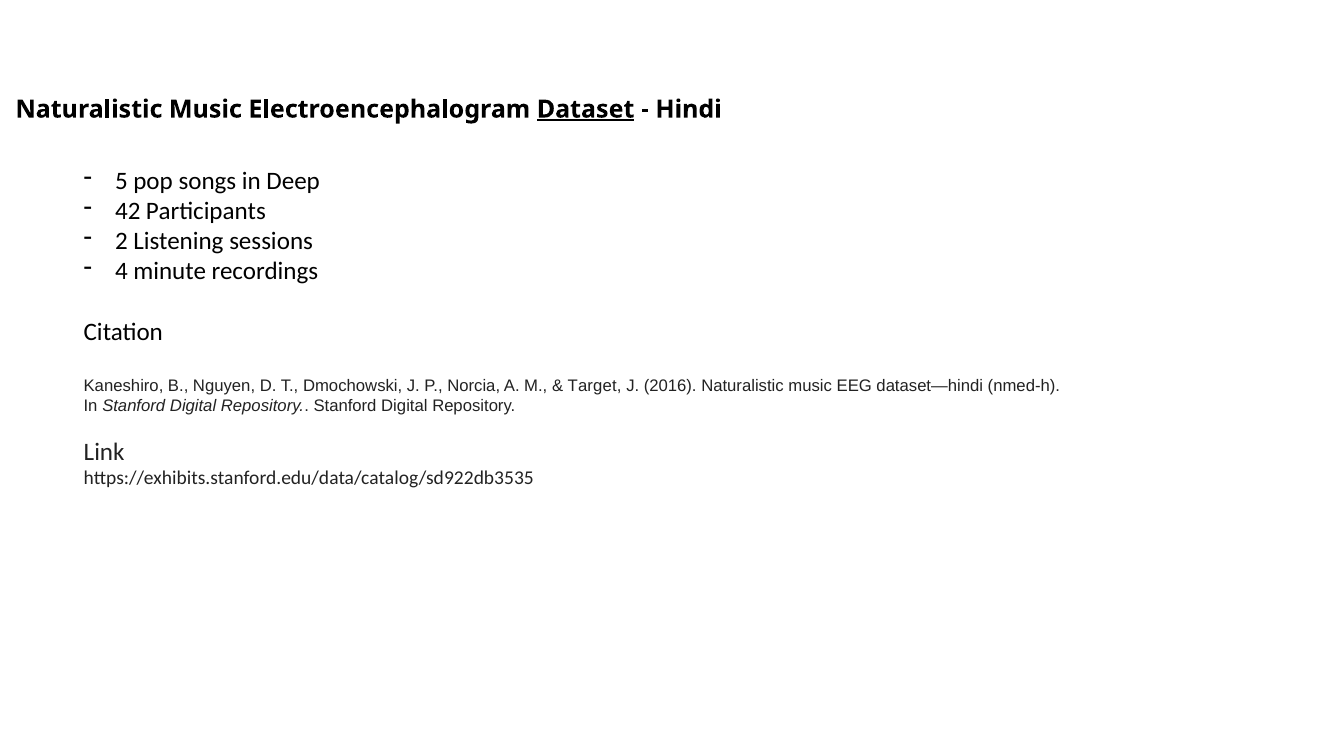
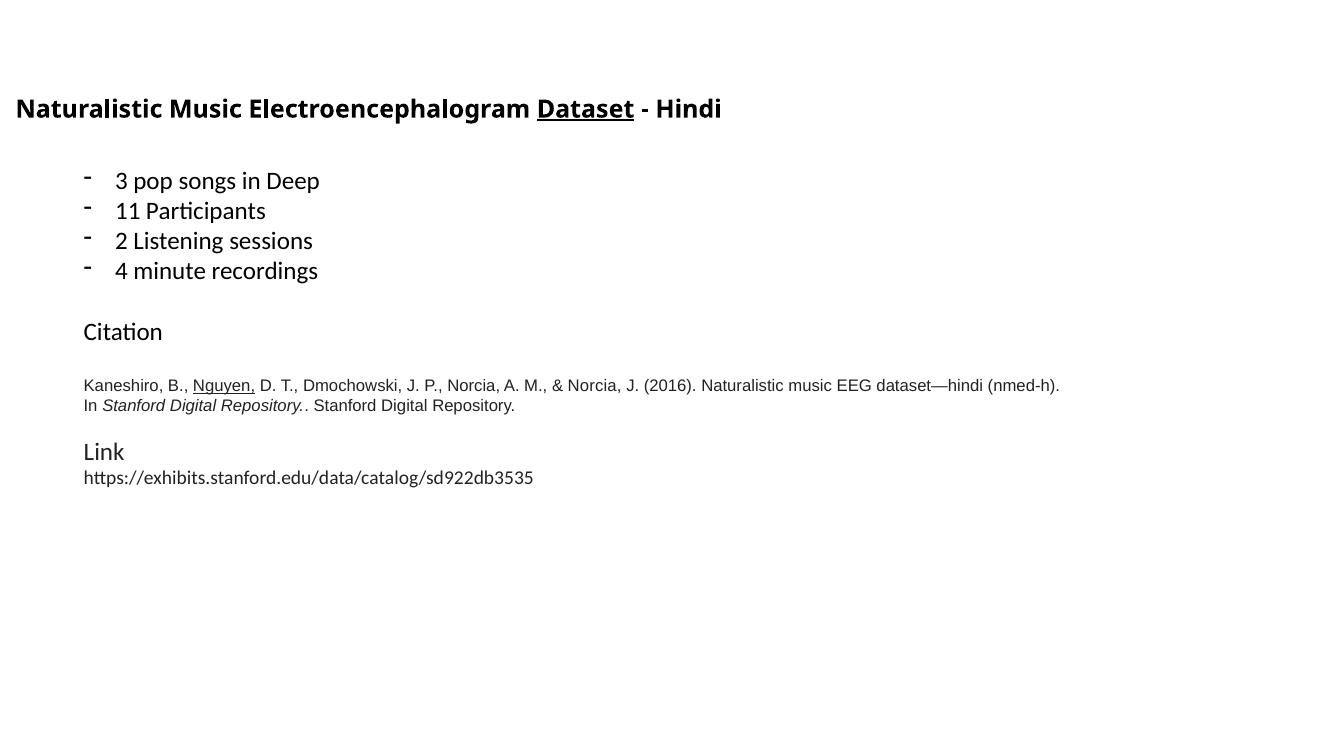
5: 5 -> 3
42: 42 -> 11
Nguyen underline: none -> present
Target at (595, 386): Target -> Norcia
